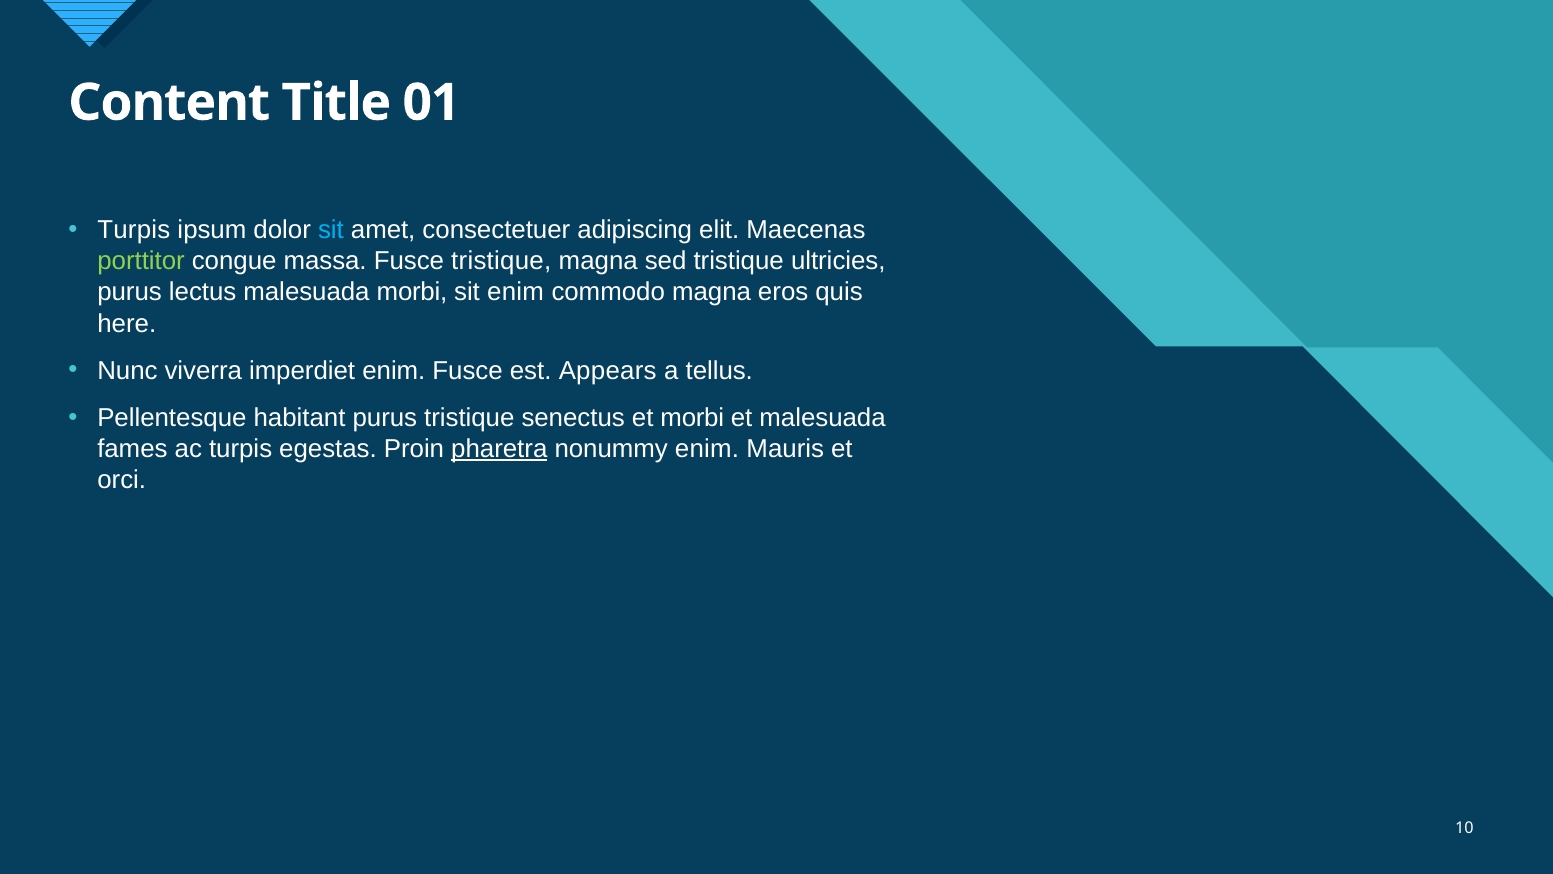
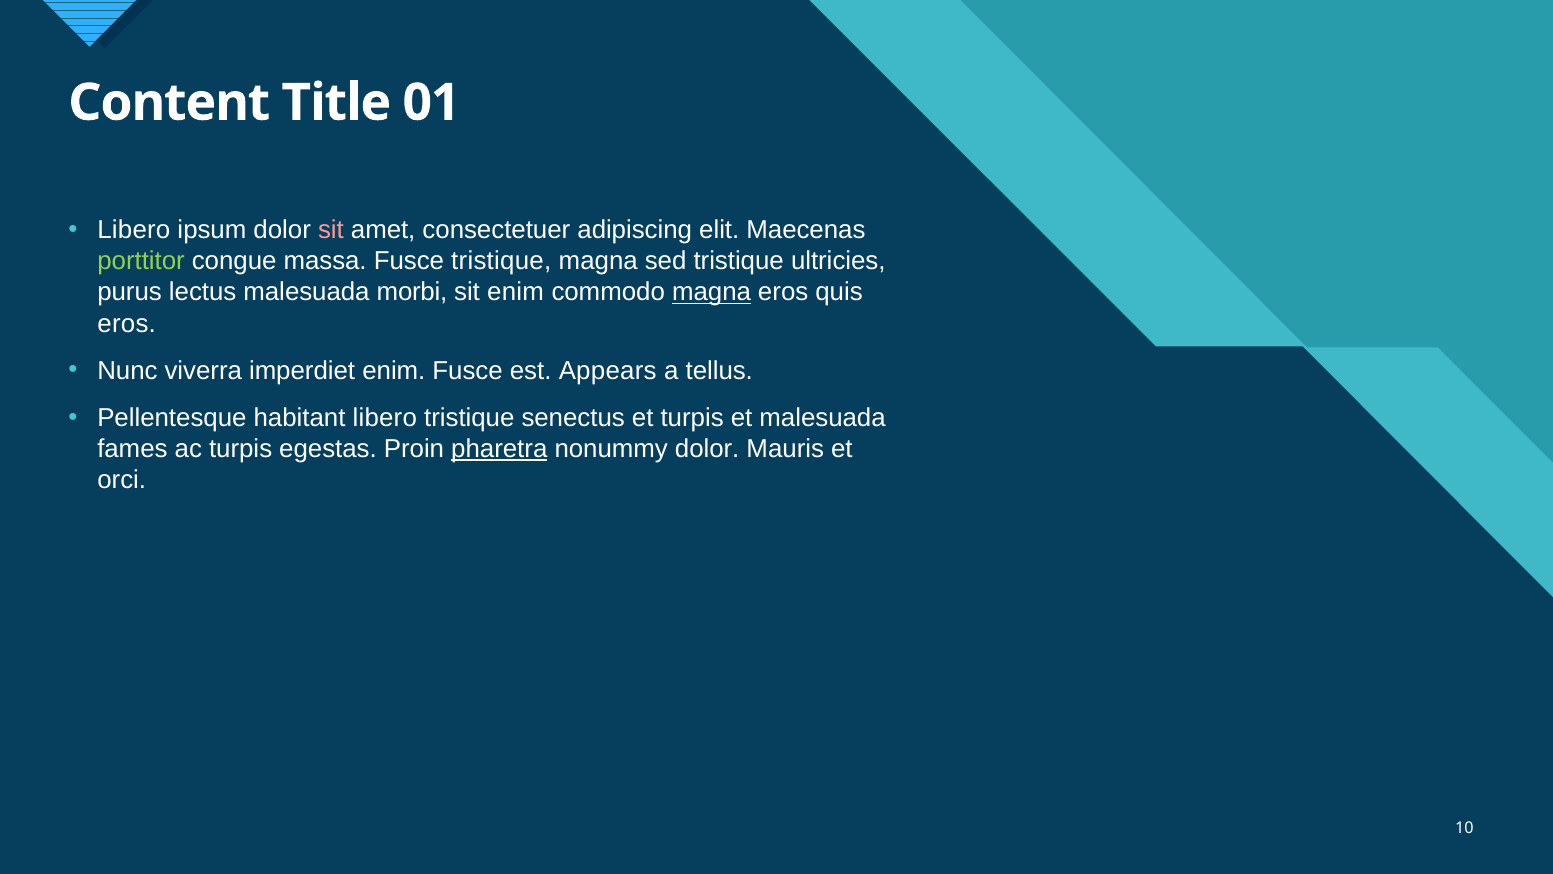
Turpis at (134, 230): Turpis -> Libero
sit at (331, 230) colour: light blue -> pink
magna at (712, 292) underline: none -> present
here at (127, 323): here -> eros
habitant purus: purus -> libero
et morbi: morbi -> turpis
nonummy enim: enim -> dolor
